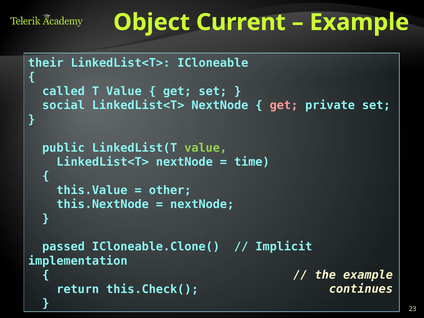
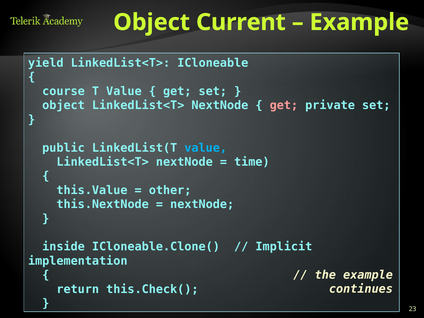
their: their -> yield
called: called -> course
social at (64, 105): social -> object
value at (206, 148) colour: light green -> light blue
passed: passed -> inside
